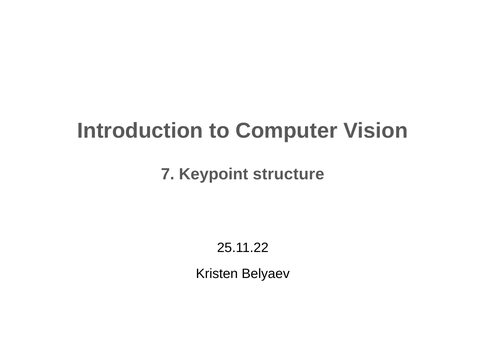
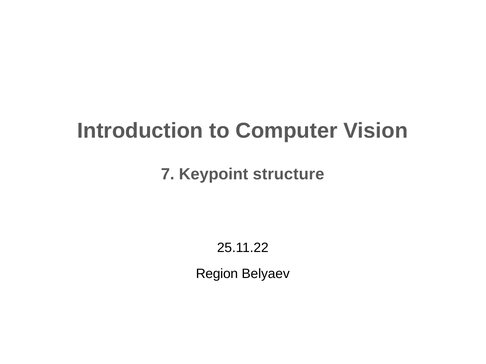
Kristen: Kristen -> Region
